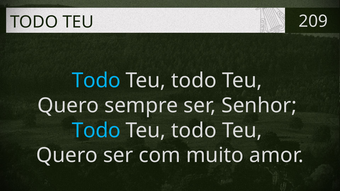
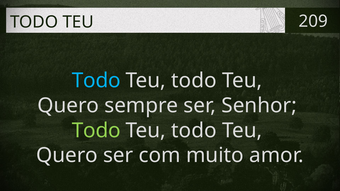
Todo at (96, 131) colour: light blue -> light green
